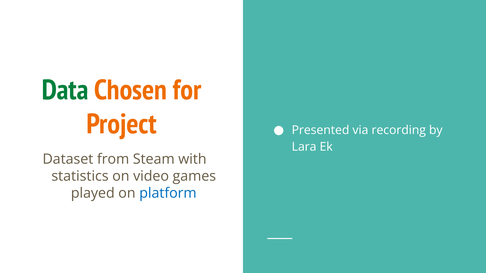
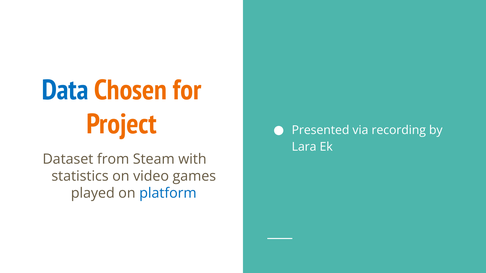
Data colour: green -> blue
